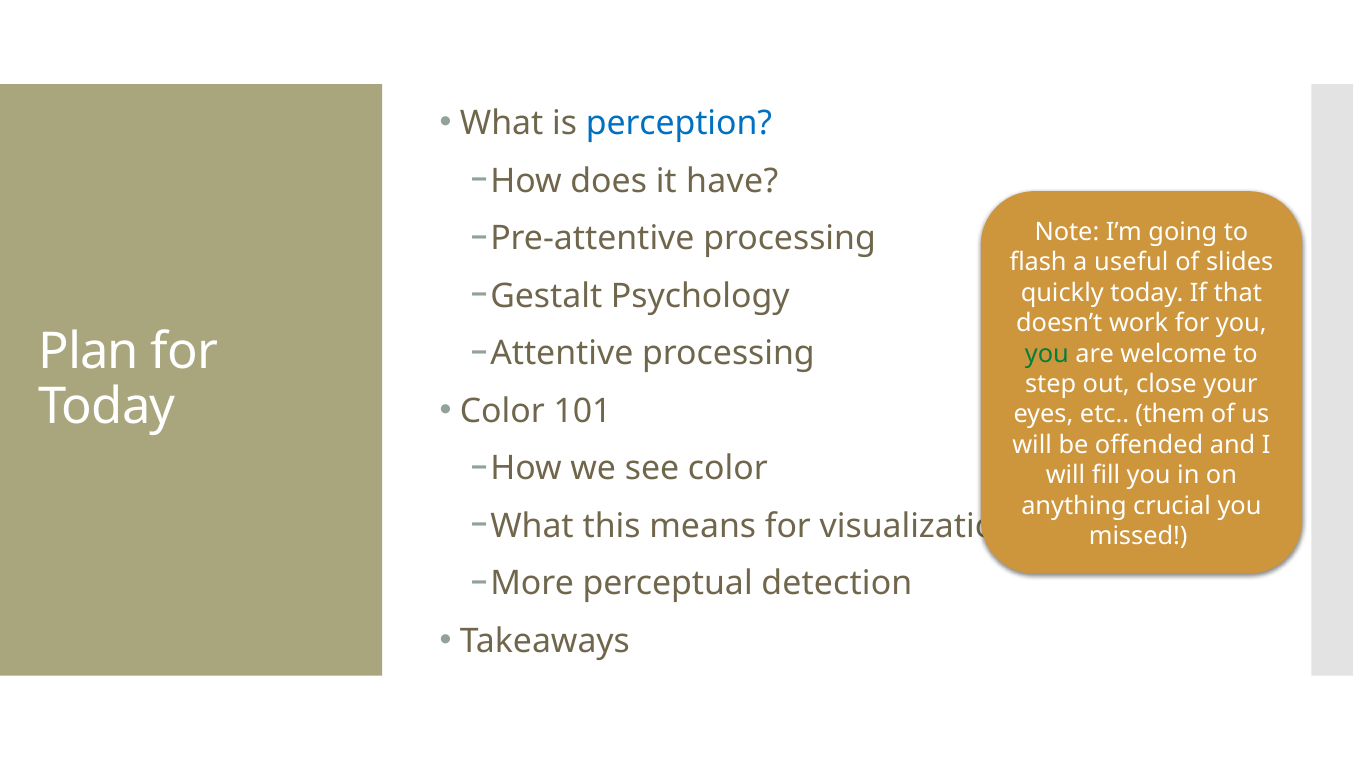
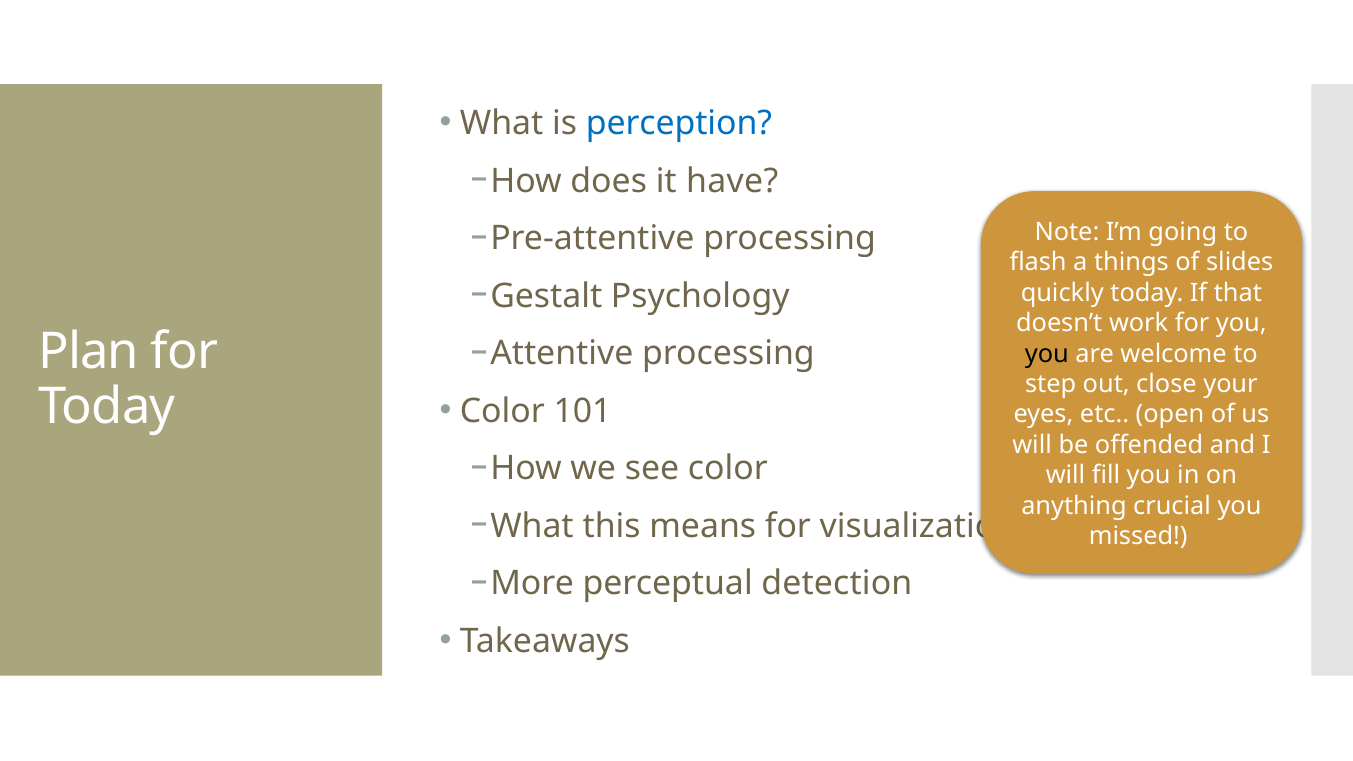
useful: useful -> things
you at (1047, 354) colour: green -> black
them: them -> open
